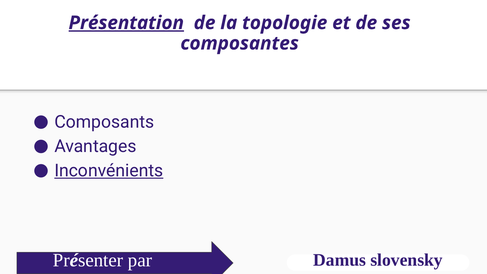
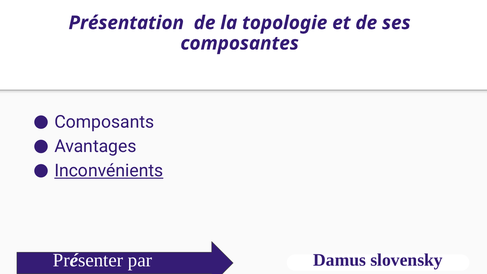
Présentation underline: present -> none
